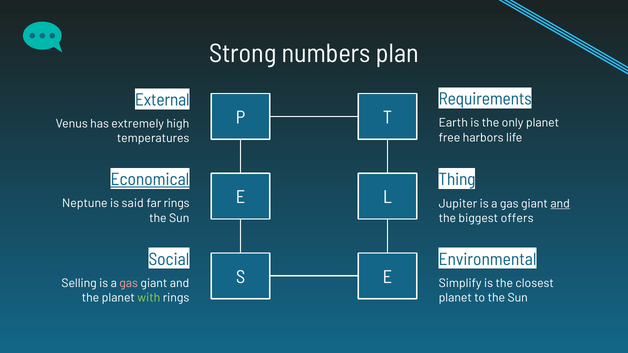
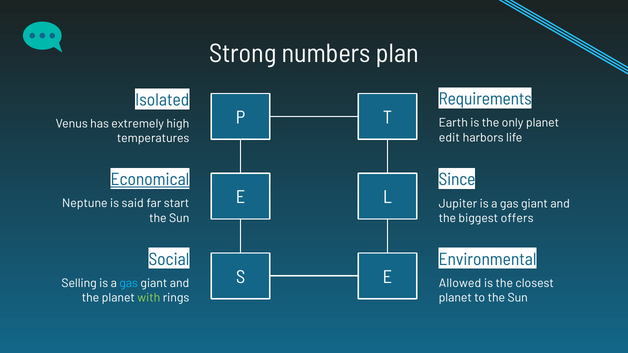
External: External -> Isolated
free: free -> edit
Thing: Thing -> Since
far rings: rings -> start
and at (560, 204) underline: present -> none
gas at (129, 283) colour: pink -> light blue
Simplify: Simplify -> Allowed
